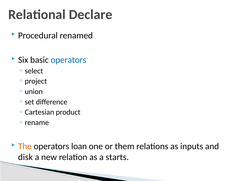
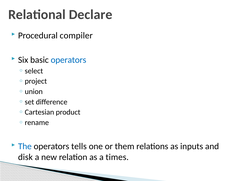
renamed: renamed -> compiler
The colour: orange -> blue
loan: loan -> tells
starts: starts -> times
